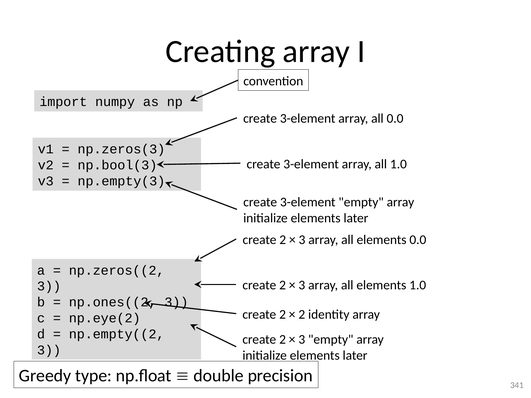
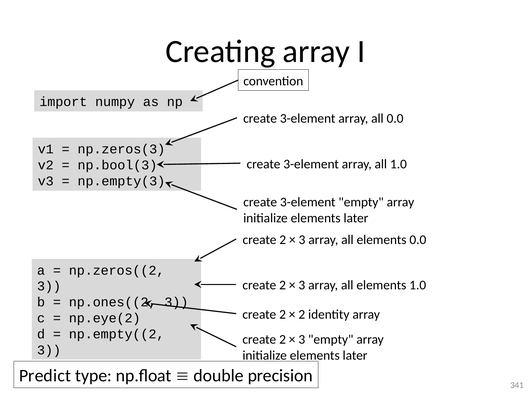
Greedy: Greedy -> Predict
